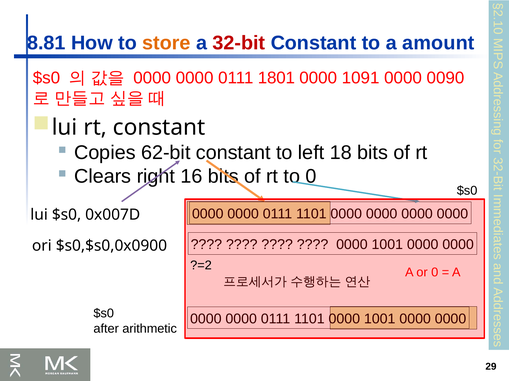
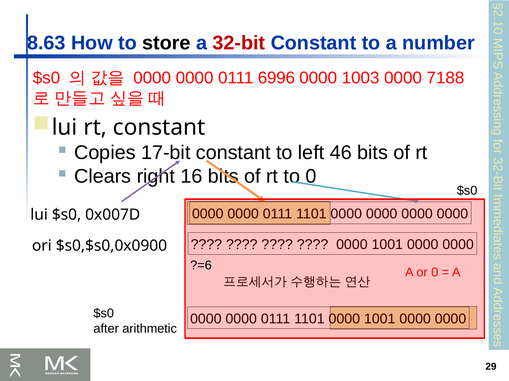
8.81: 8.81 -> 8.63
store colour: orange -> black
amount: amount -> number
1801: 1801 -> 6996
1091: 1091 -> 1003
0090: 0090 -> 7188
62-bit: 62-bit -> 17-bit
18: 18 -> 46
?=2: ?=2 -> ?=6
